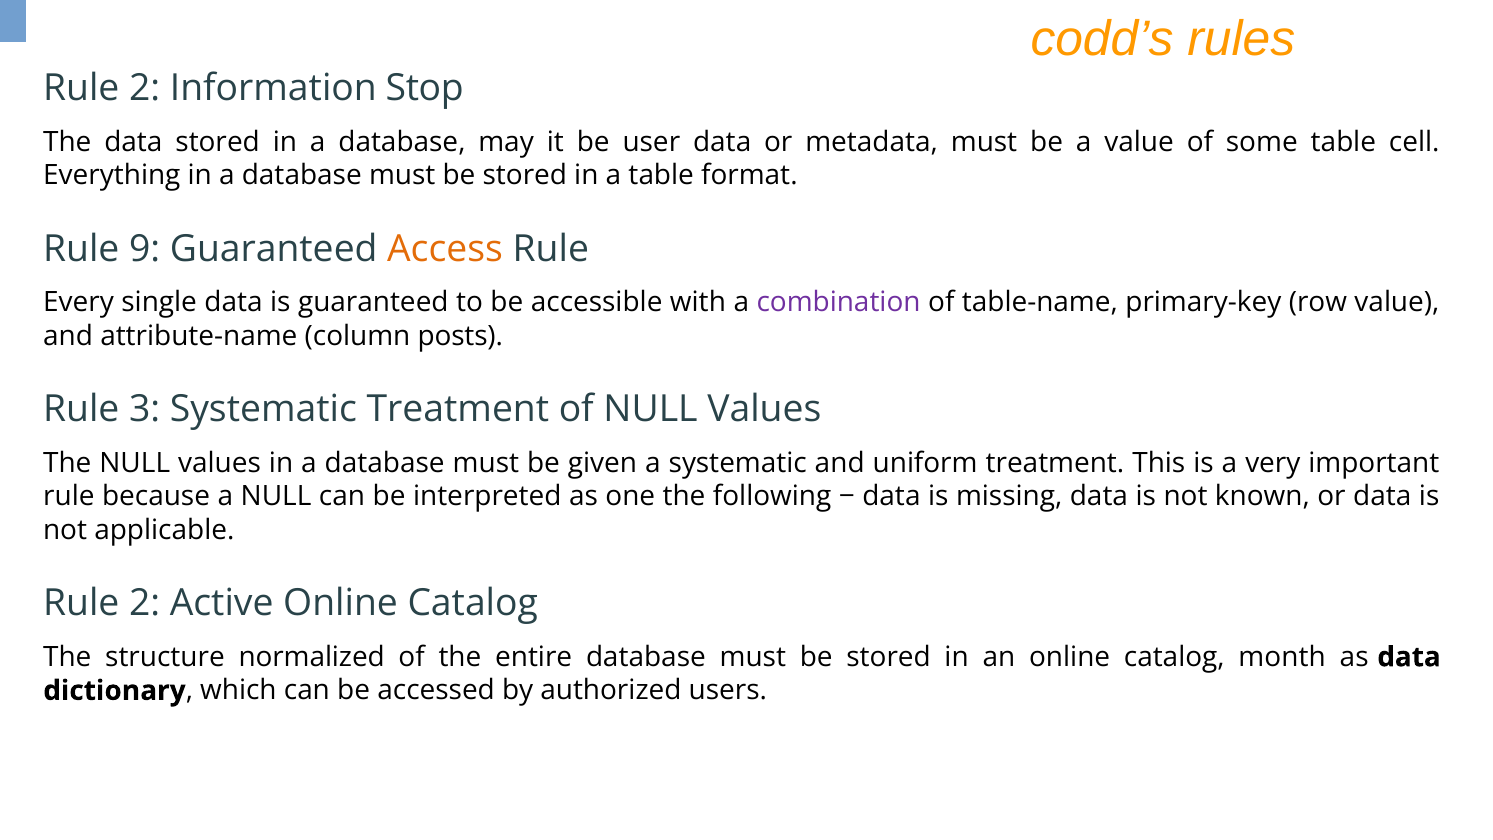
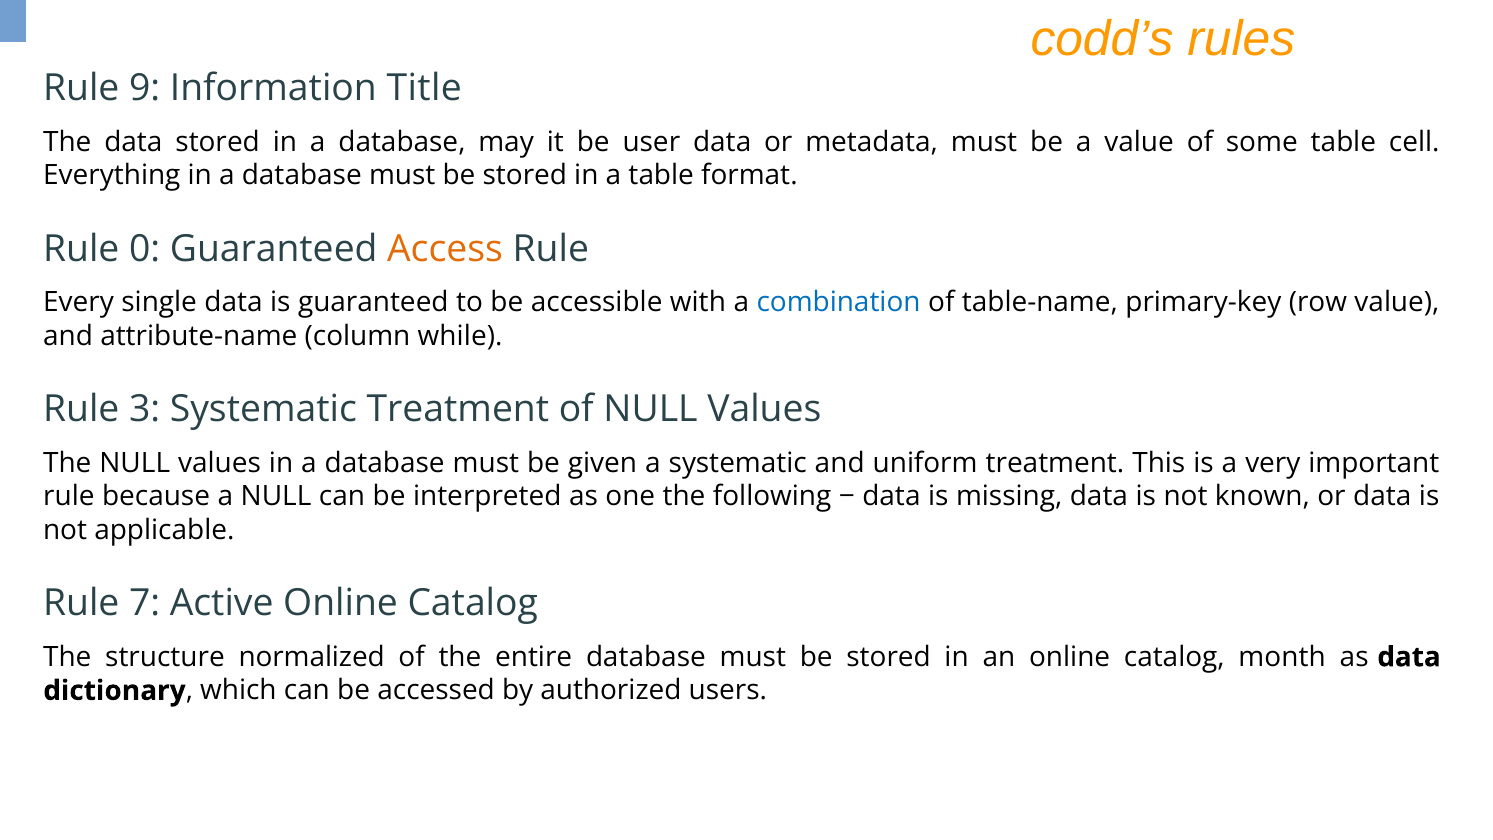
2 at (145, 88): 2 -> 9
Stop: Stop -> Title
9: 9 -> 0
combination colour: purple -> blue
posts: posts -> while
2 at (145, 603): 2 -> 7
